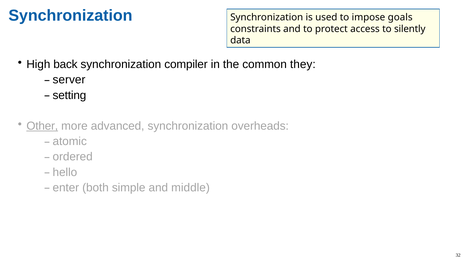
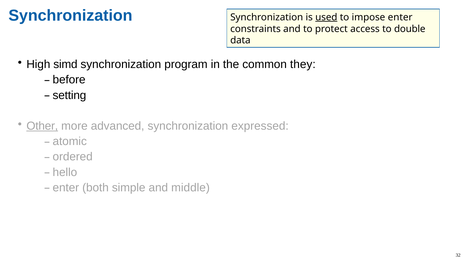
used underline: none -> present
impose goals: goals -> enter
silently: silently -> double
back: back -> simd
compiler: compiler -> program
server: server -> before
overheads: overheads -> expressed
